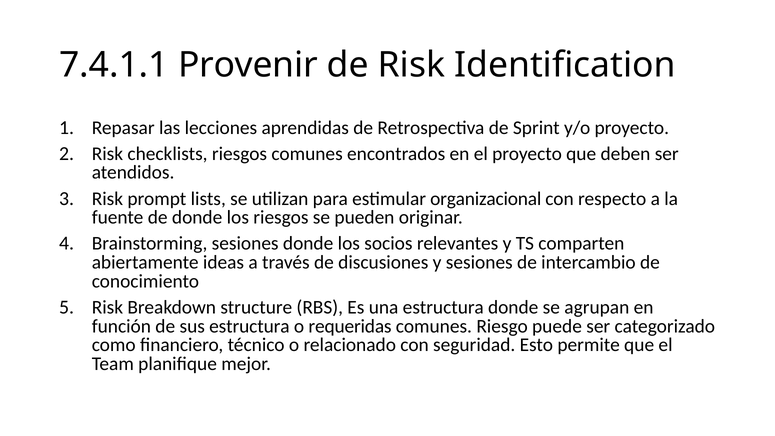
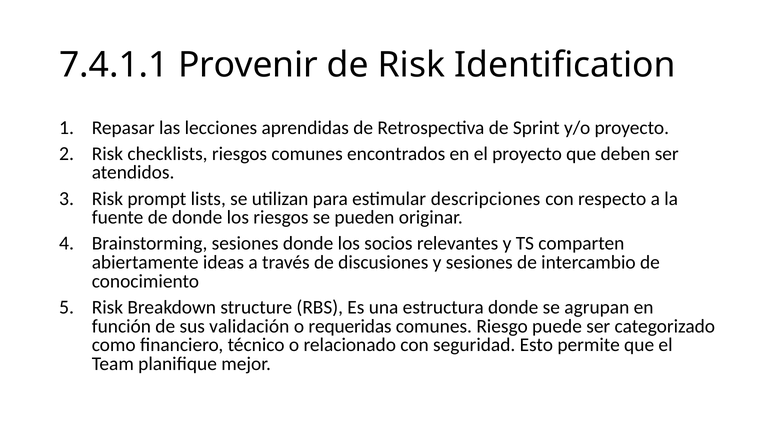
organizacional: organizacional -> descripciones
sus estructura: estructura -> validación
